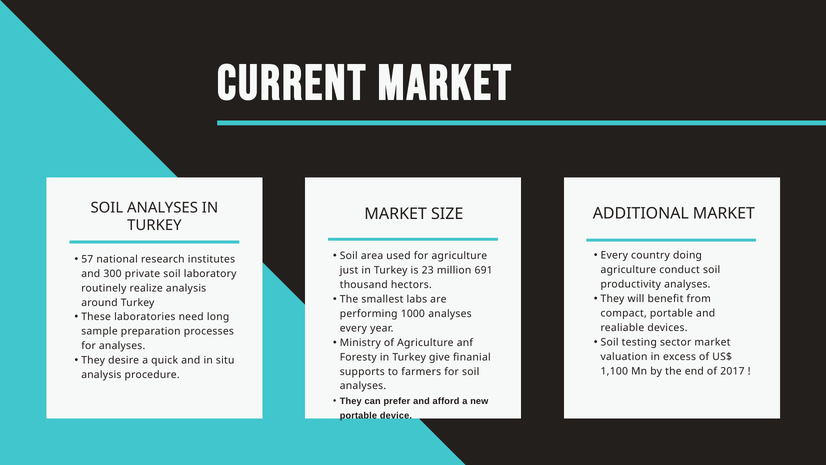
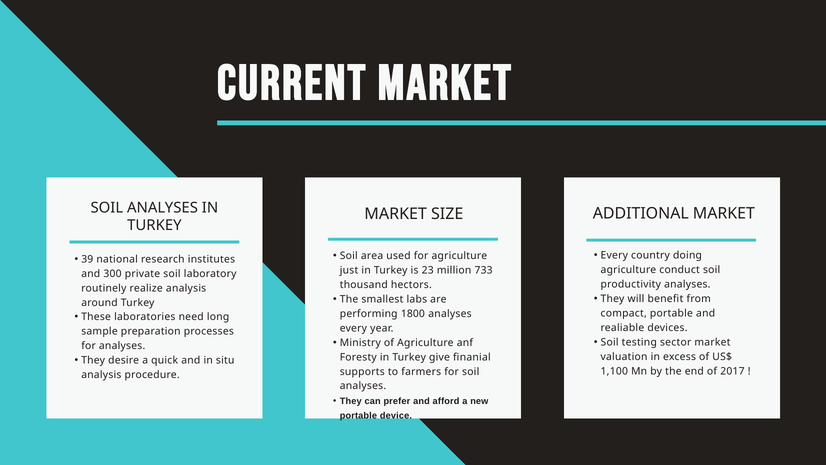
57: 57 -> 39
691: 691 -> 733
1000: 1000 -> 1800
